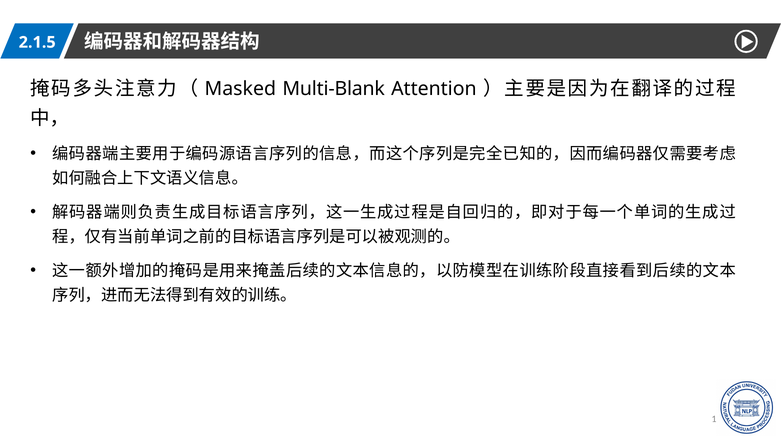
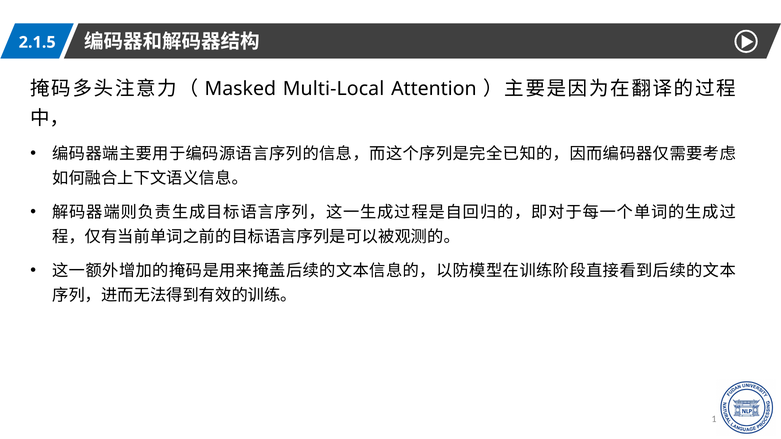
Multi-Blank: Multi-Blank -> Multi-Local
